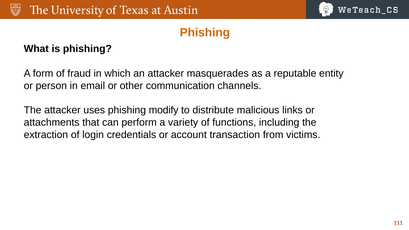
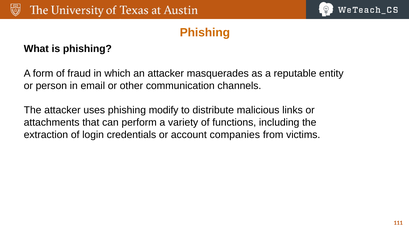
transaction: transaction -> companies
